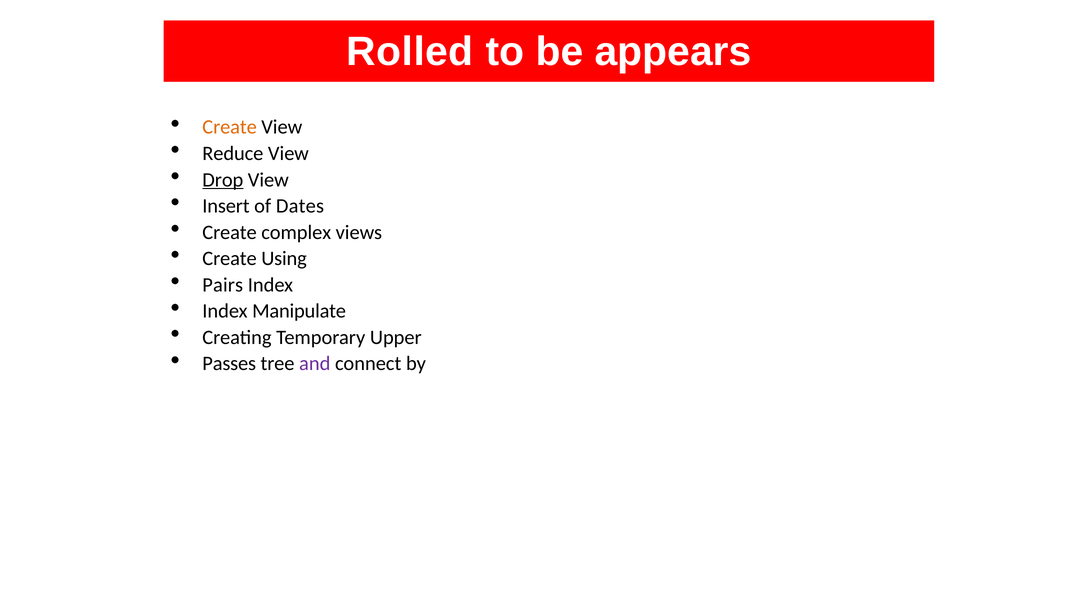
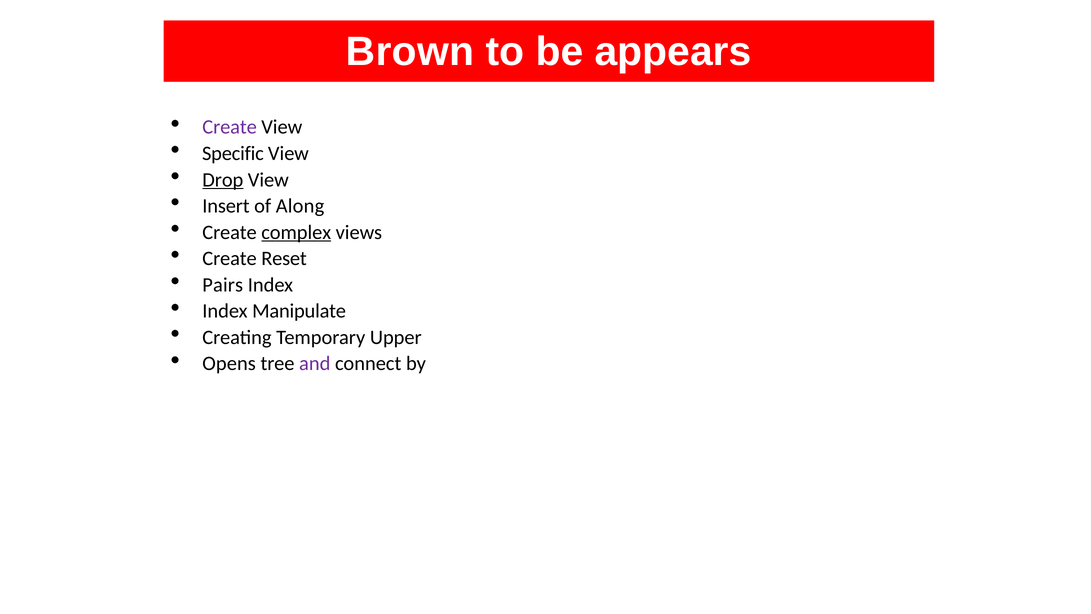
Rolled: Rolled -> Brown
Create at (230, 127) colour: orange -> purple
Reduce: Reduce -> Specific
Dates: Dates -> Along
complex underline: none -> present
Using: Using -> Reset
Passes: Passes -> Opens
